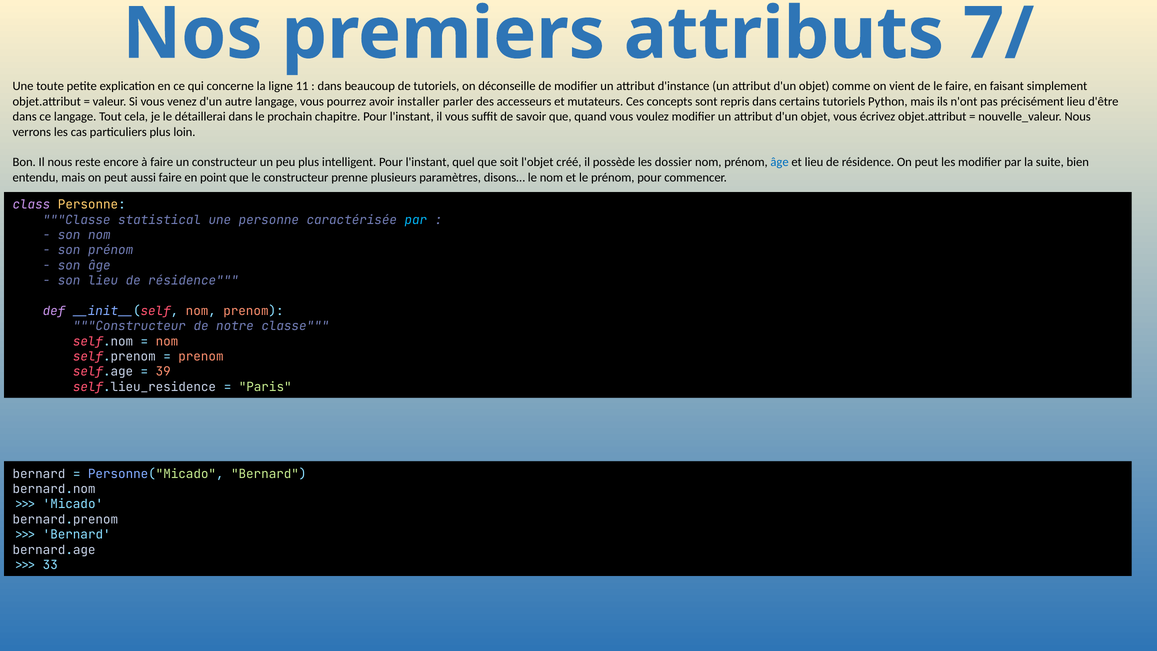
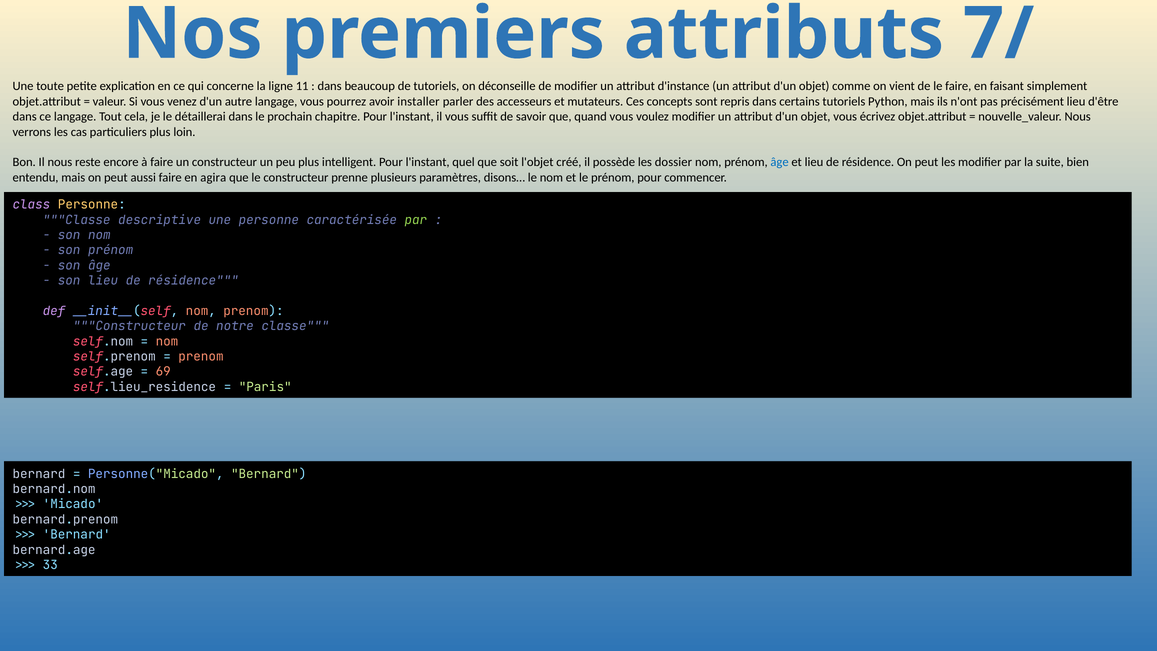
point: point -> agira
statistical: statistical -> descriptive
par at (416, 220) colour: light blue -> light green
39: 39 -> 69
